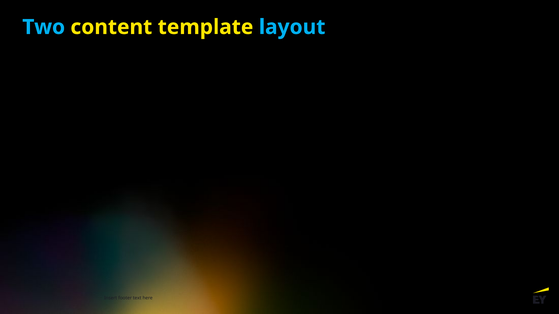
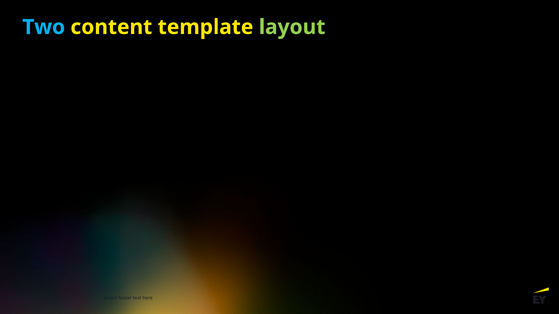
layout colour: light blue -> light green
